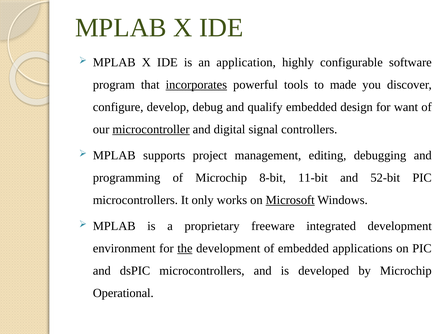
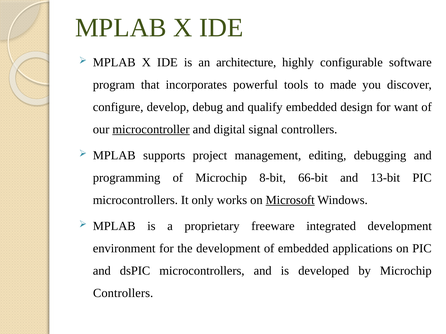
application: application -> architecture
incorporates underline: present -> none
11-bit: 11-bit -> 66-bit
52-bit: 52-bit -> 13-bit
the underline: present -> none
Operational at (123, 293): Operational -> Controllers
